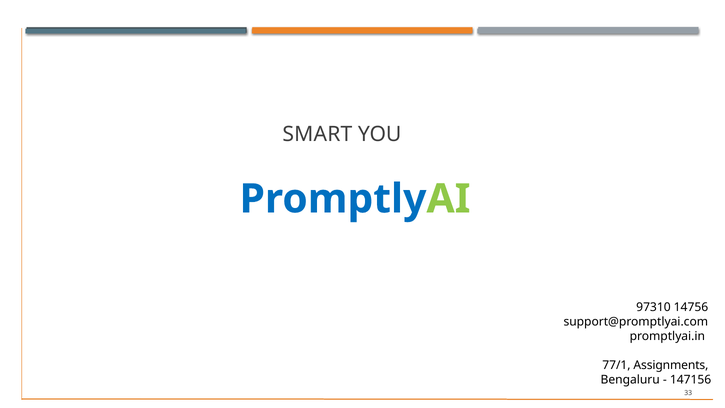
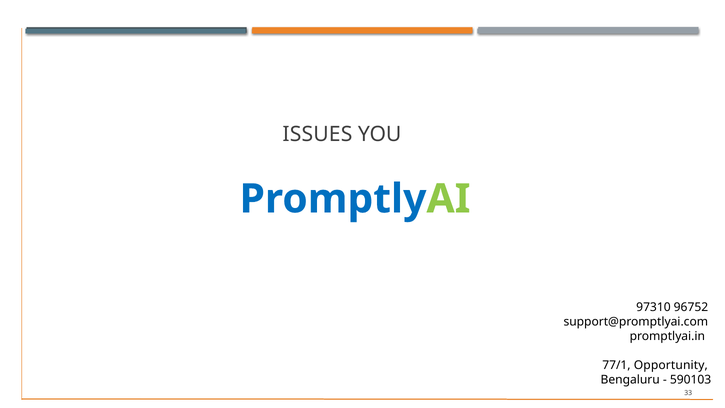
SMART: SMART -> ISSUES
14756: 14756 -> 96752
Assignments: Assignments -> Opportunity
147156: 147156 -> 590103
